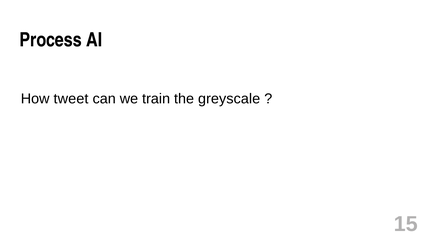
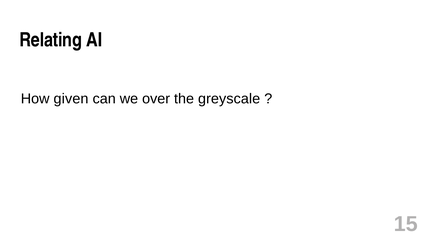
Process: Process -> Relating
tweet: tweet -> given
train: train -> over
